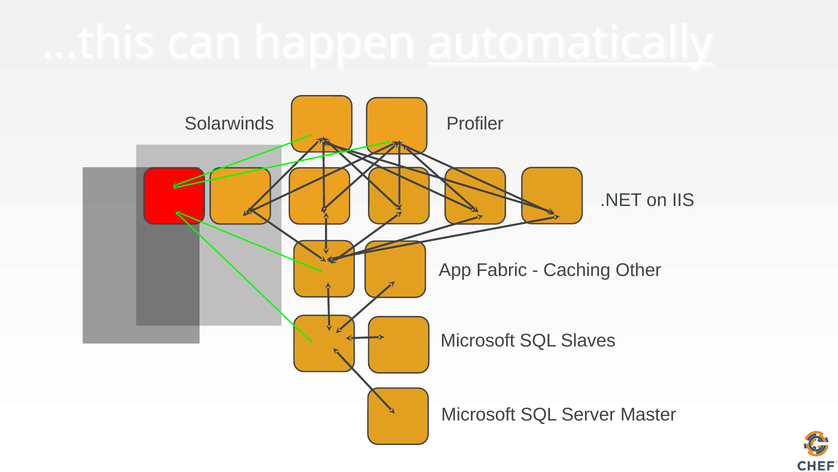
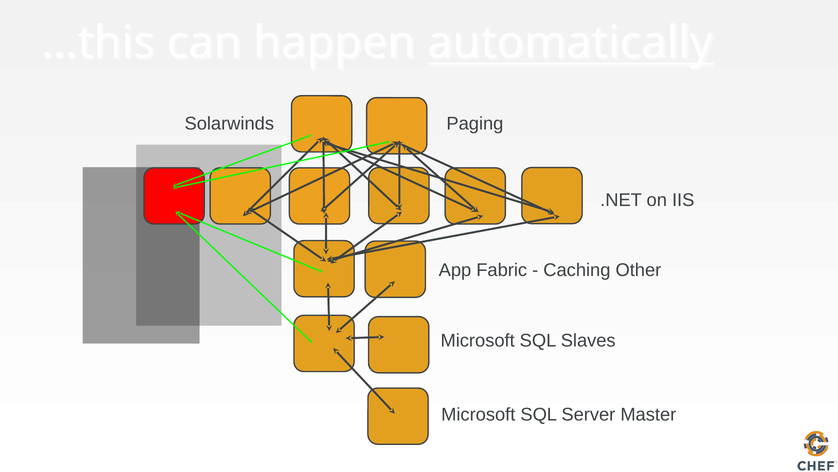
Profiler: Profiler -> Paging
